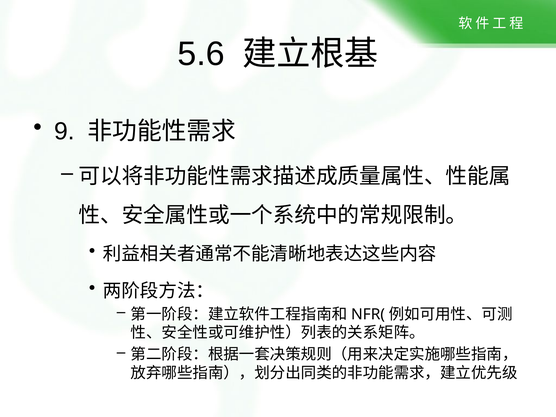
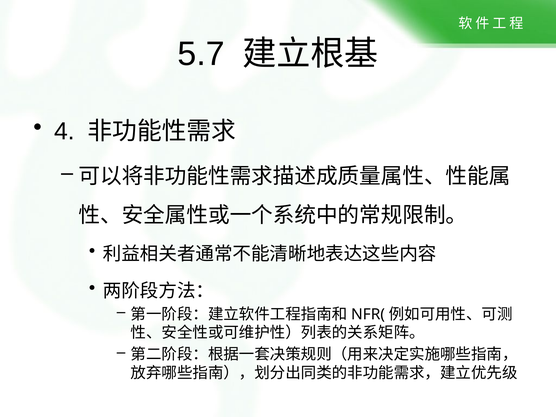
5.6: 5.6 -> 5.7
9: 9 -> 4
